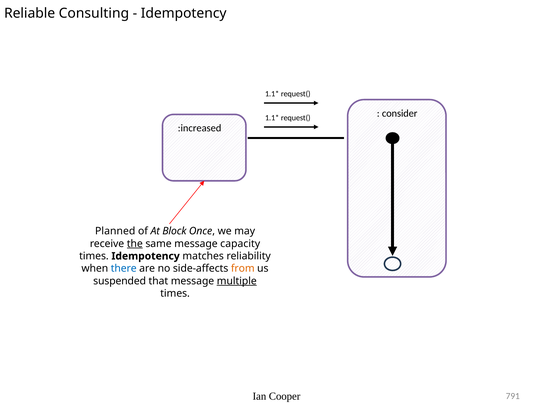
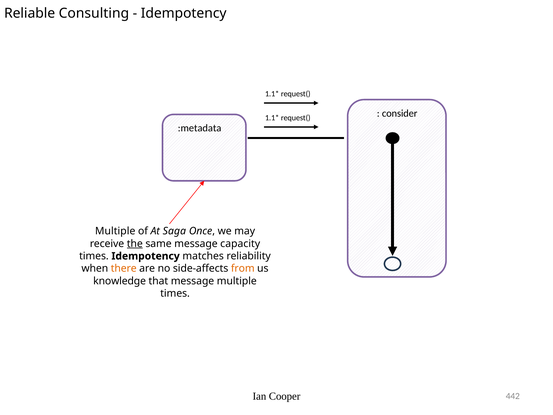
:increased: :increased -> :metadata
Planned at (115, 231): Planned -> Multiple
Block: Block -> Saga
there colour: blue -> orange
suspended: suspended -> knowledge
multiple at (237, 281) underline: present -> none
791: 791 -> 442
